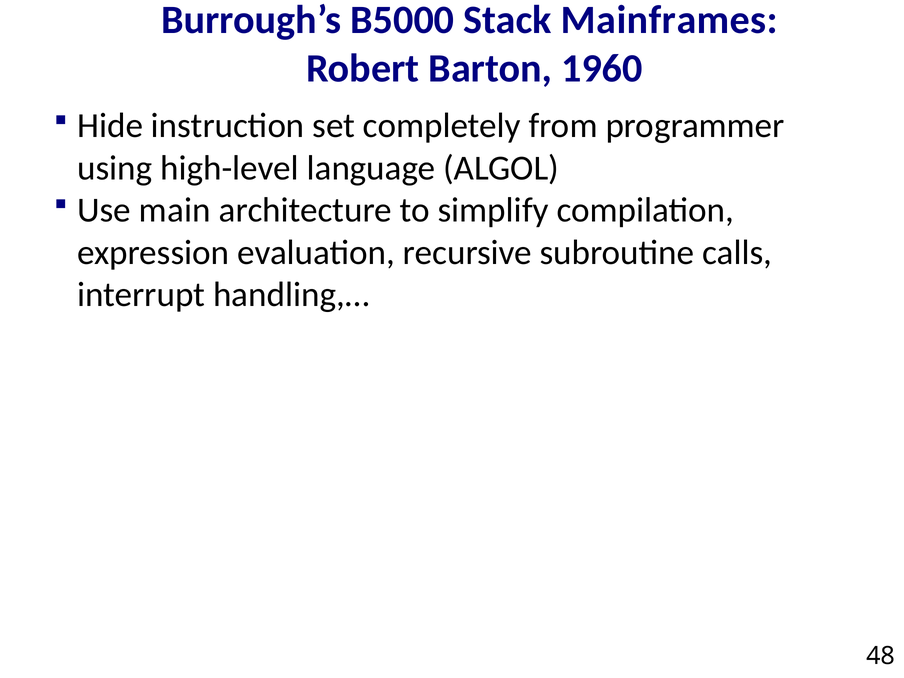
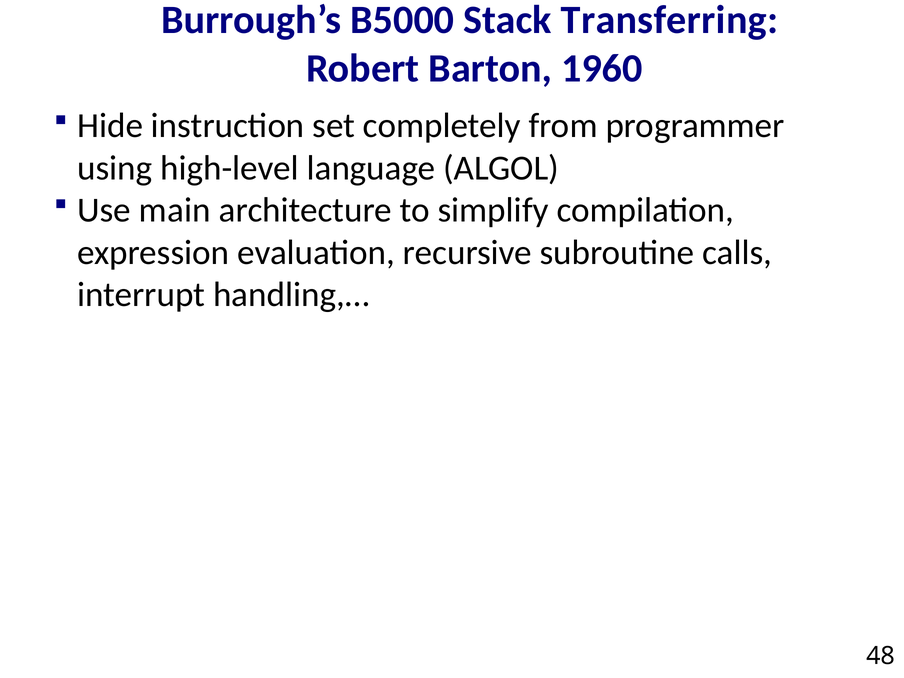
Mainframes: Mainframes -> Transferring
